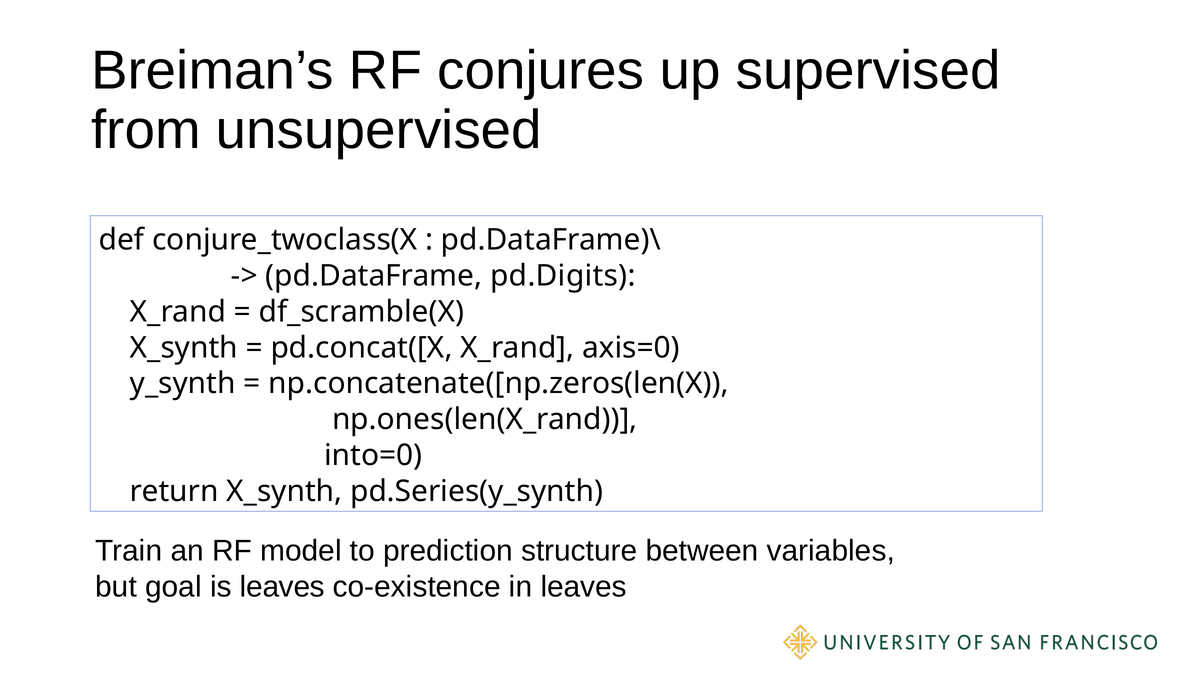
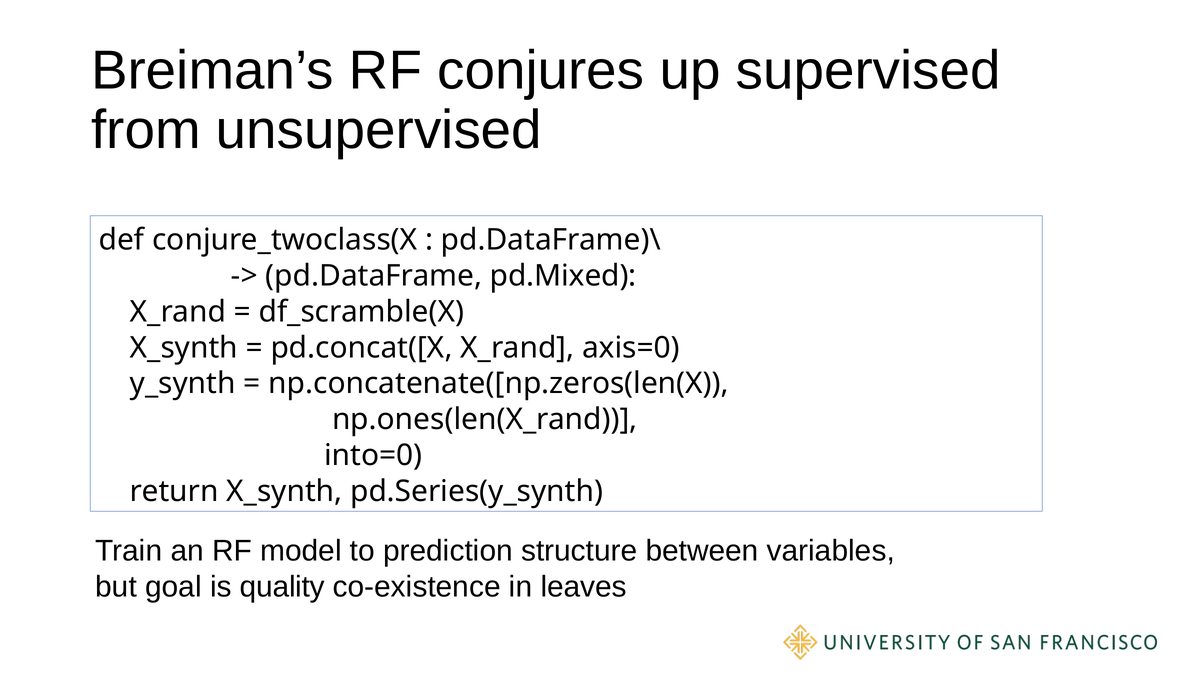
pd.Digits: pd.Digits -> pd.Mixed
is leaves: leaves -> quality
